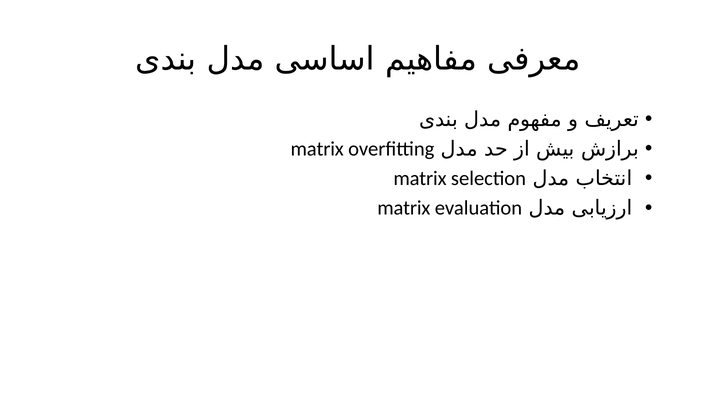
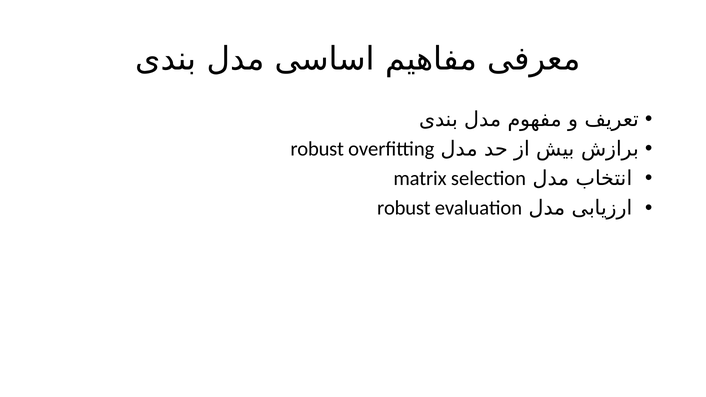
matrix at (317, 149): matrix -> robust
matrix at (404, 208): matrix -> robust
